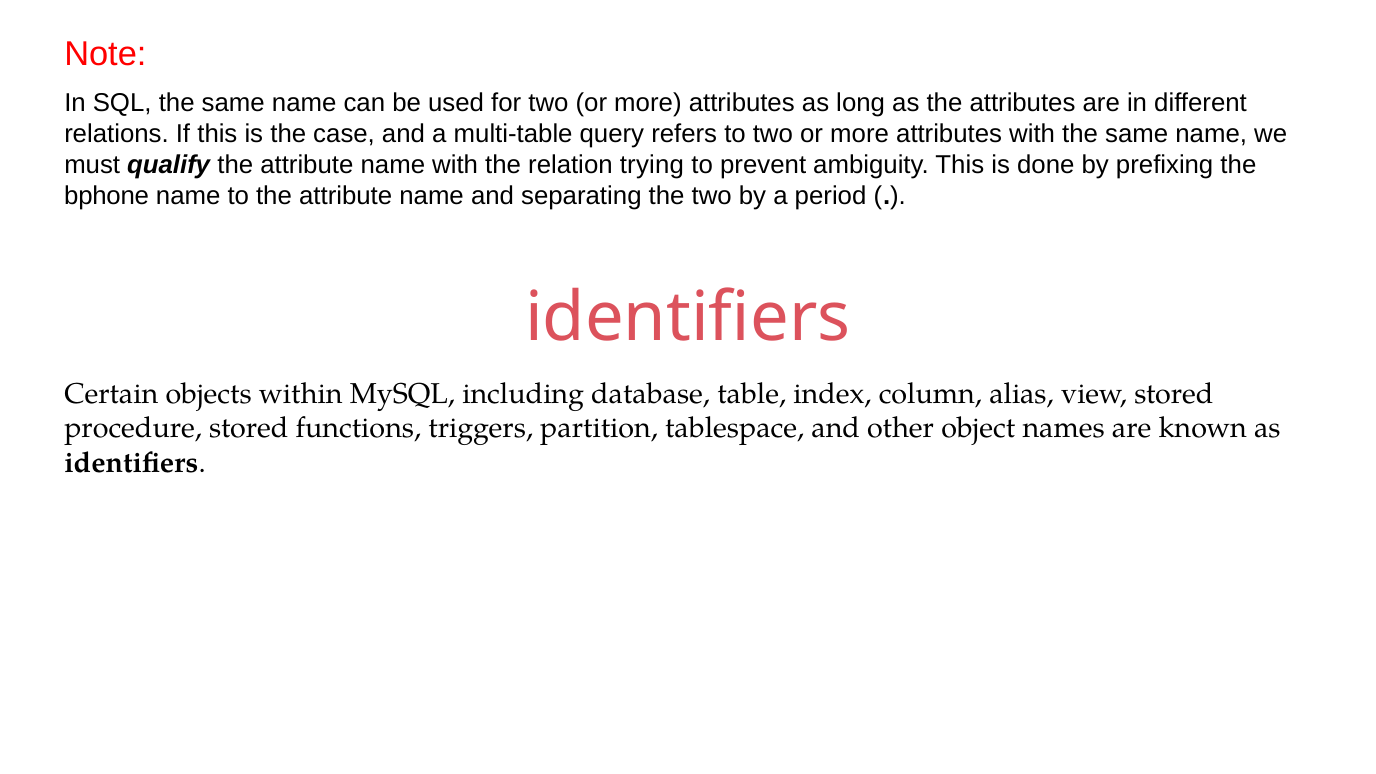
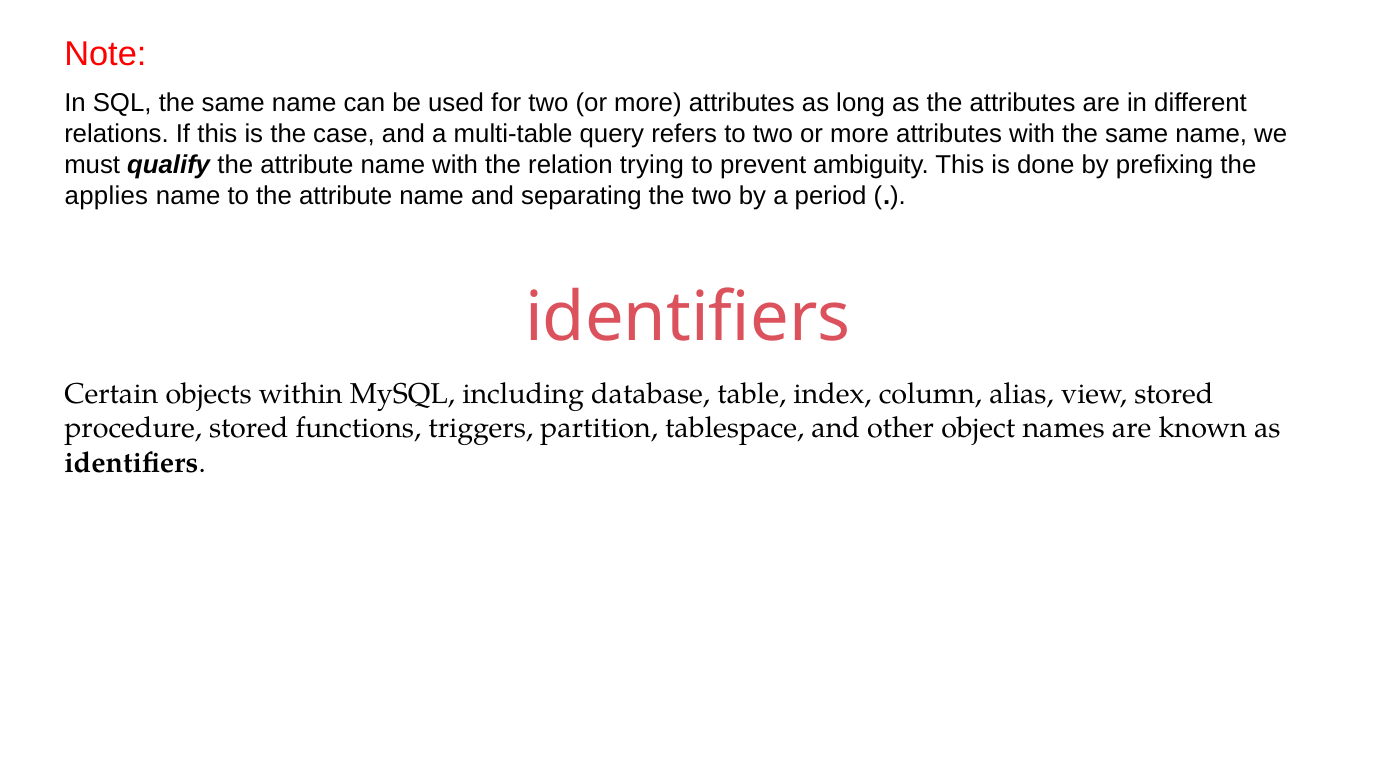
bphone: bphone -> applies
